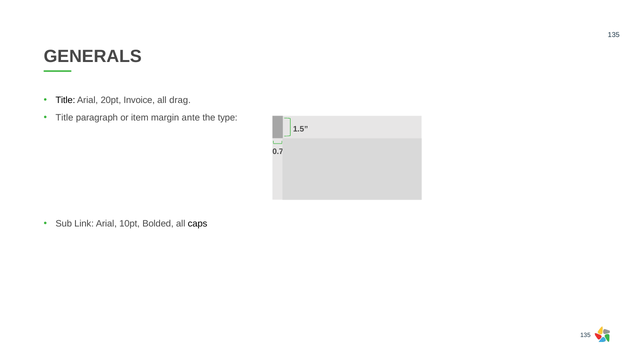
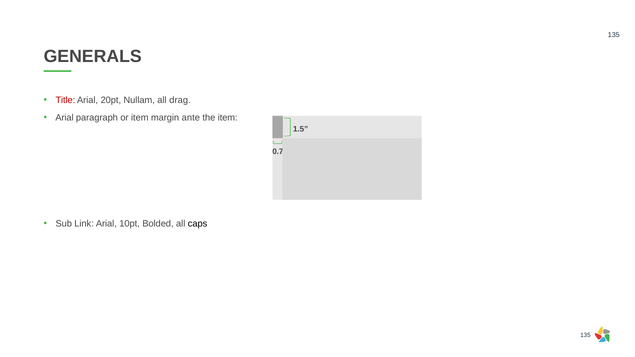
Title at (65, 100) colour: black -> red
Invoice: Invoice -> Nullam
Title at (64, 118): Title -> Arial
the type: type -> item
